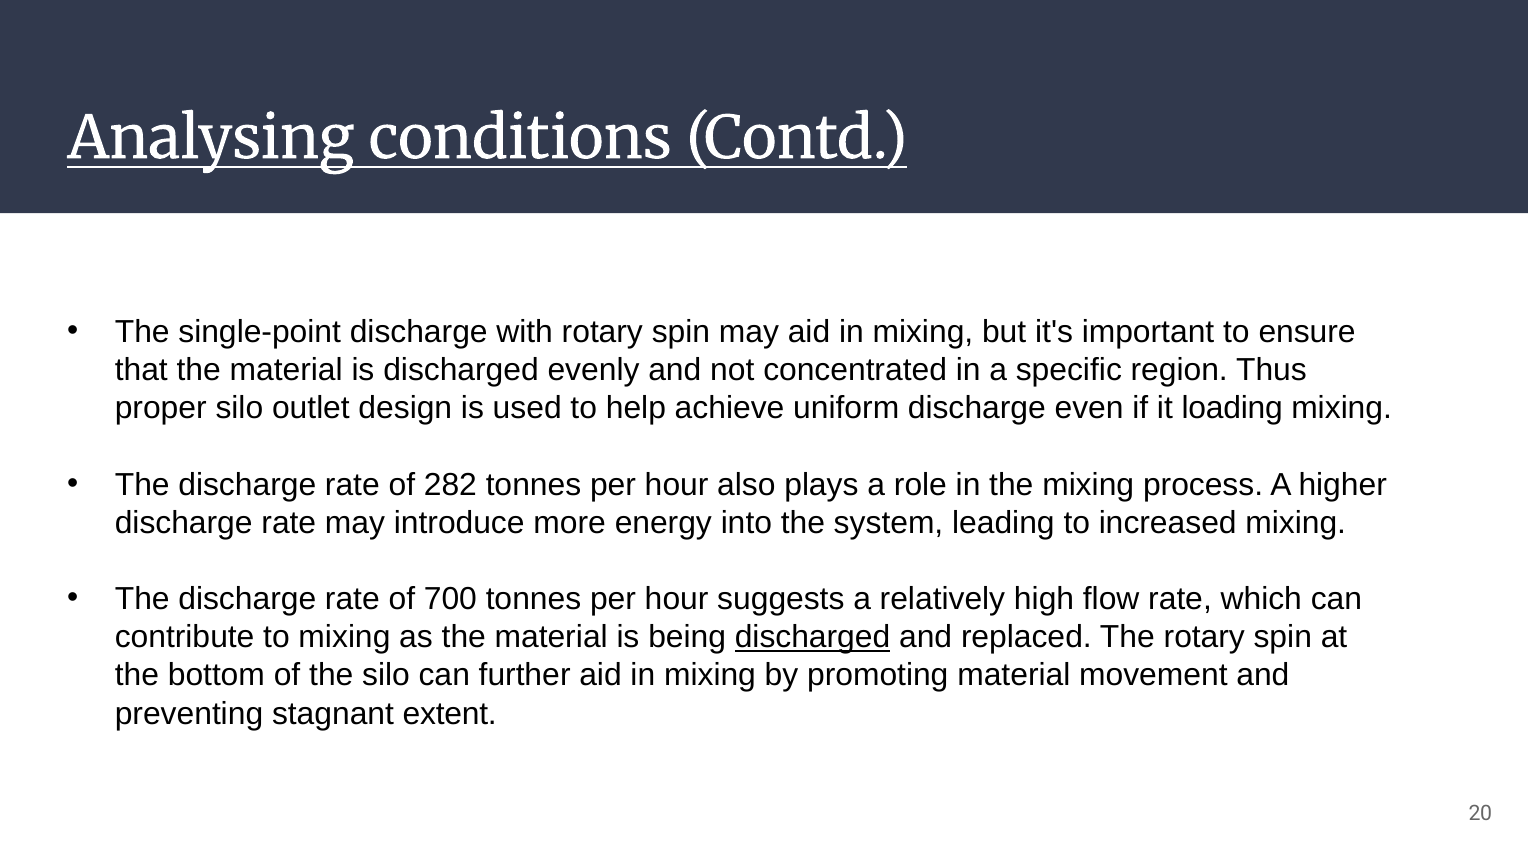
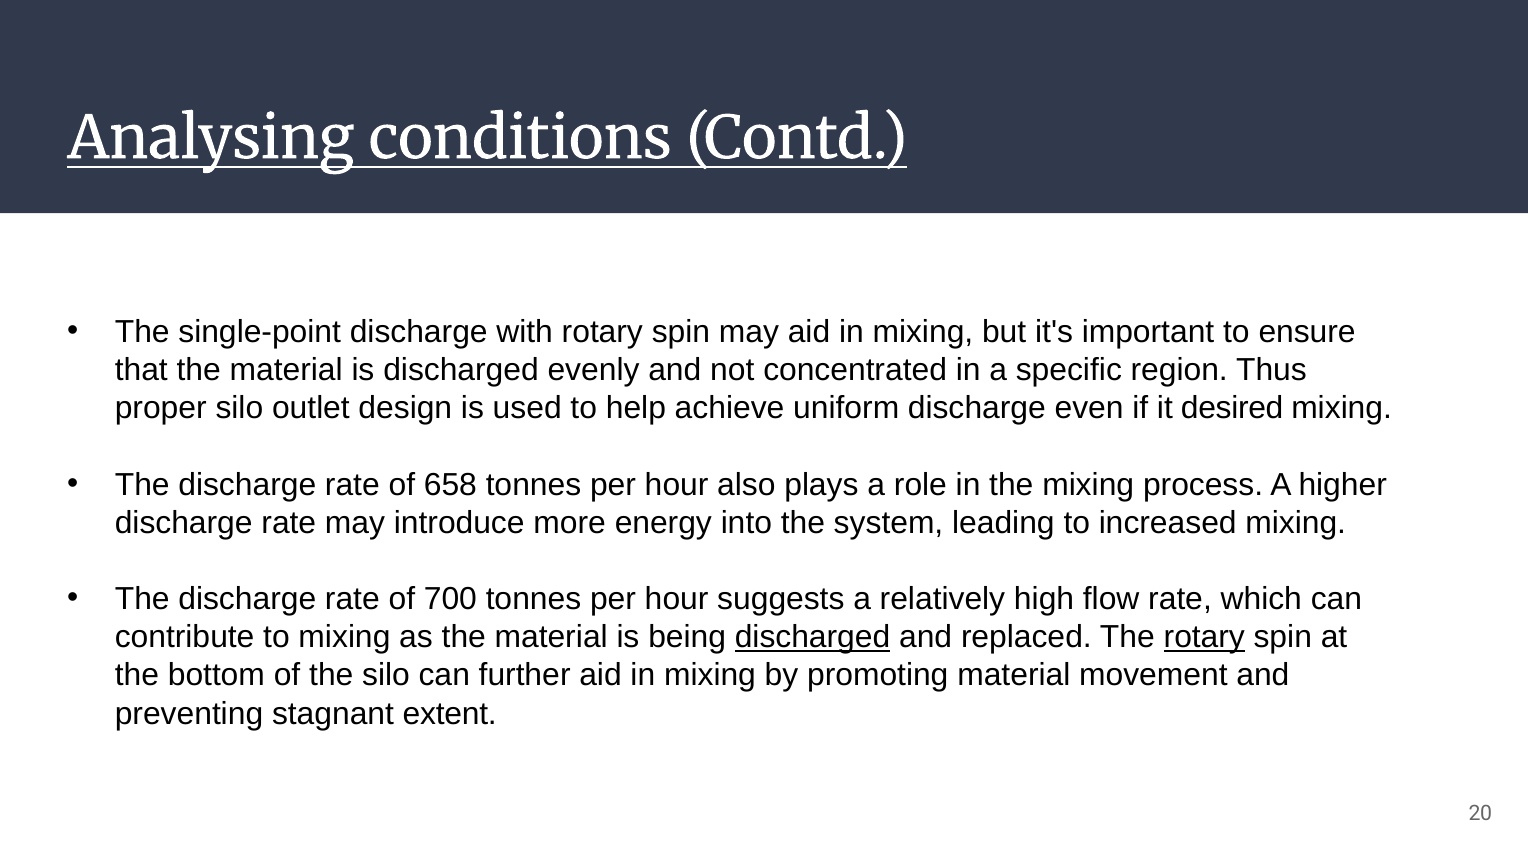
loading: loading -> desired
282: 282 -> 658
rotary at (1204, 638) underline: none -> present
